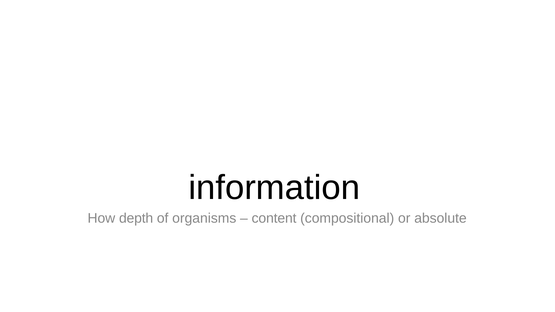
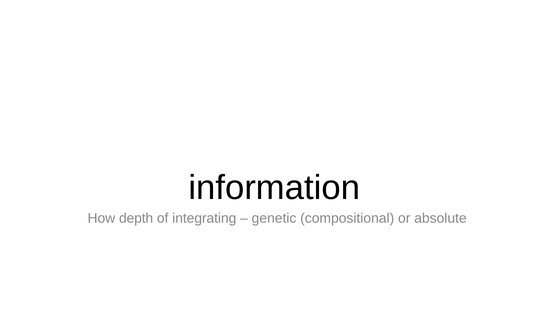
organisms: organisms -> integrating
content: content -> genetic
